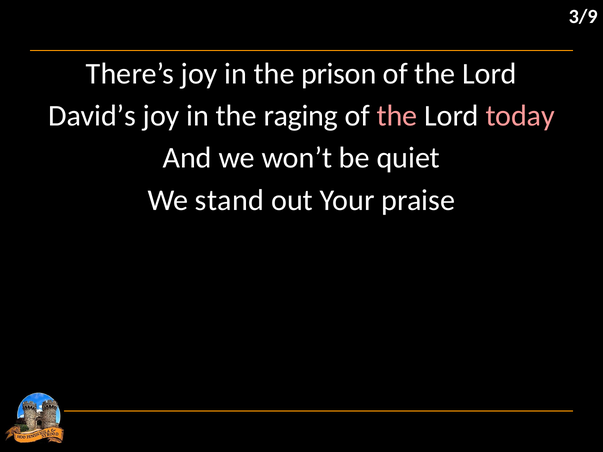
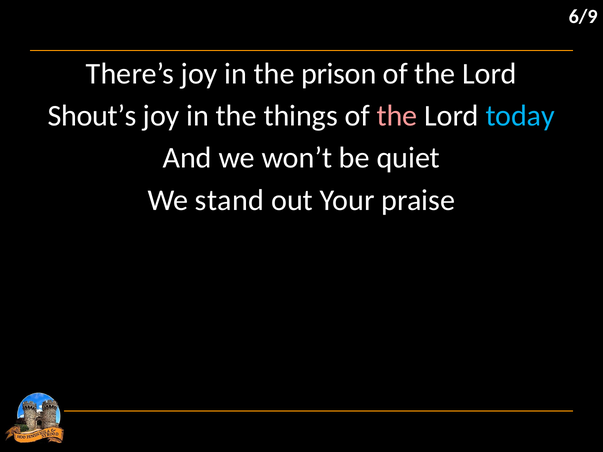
3/9: 3/9 -> 6/9
David’s: David’s -> Shout’s
raging: raging -> things
today colour: pink -> light blue
